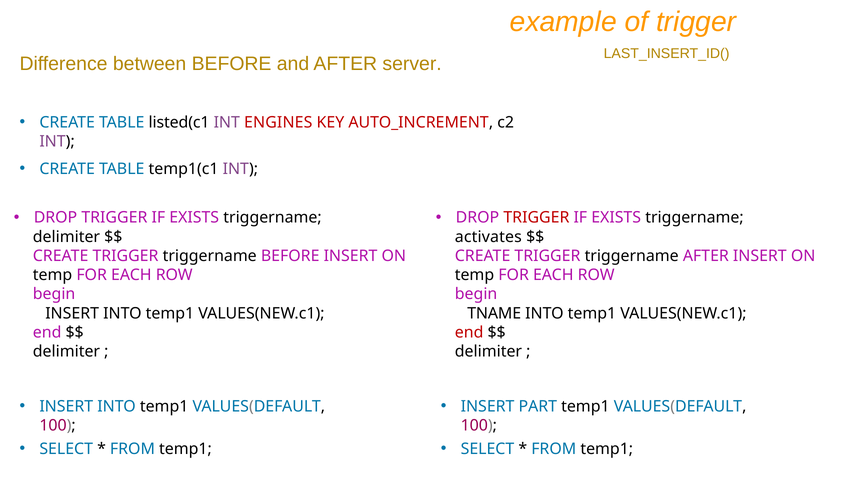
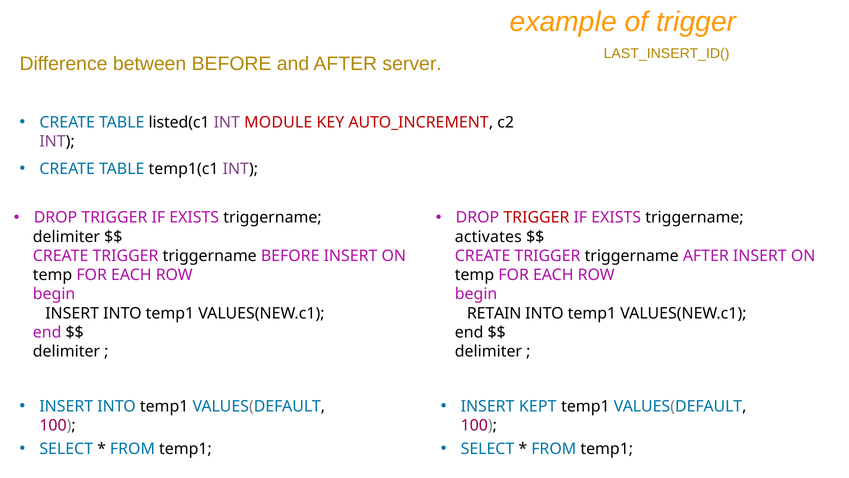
ENGINES: ENGINES -> MODULE
TNAME: TNAME -> RETAIN
end at (469, 332) colour: red -> black
PART: PART -> KEPT
